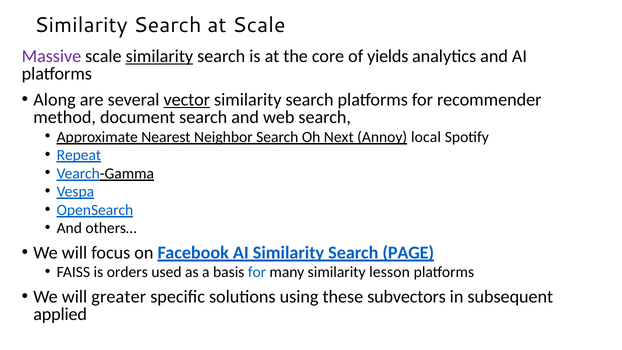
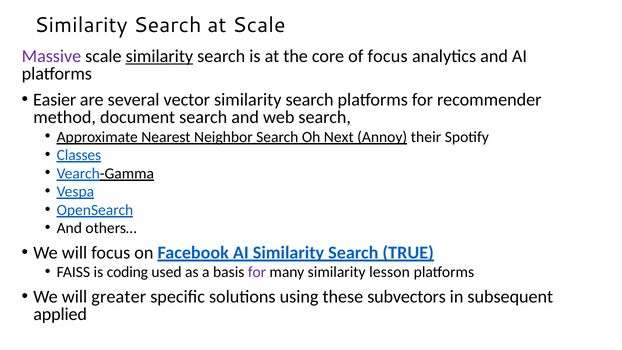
of yields: yields -> focus
Along: Along -> Easier
vector underline: present -> none
local: local -> their
Repeat: Repeat -> Classes
PAGE: PAGE -> TRUE
orders: orders -> coding
for at (257, 272) colour: blue -> purple
